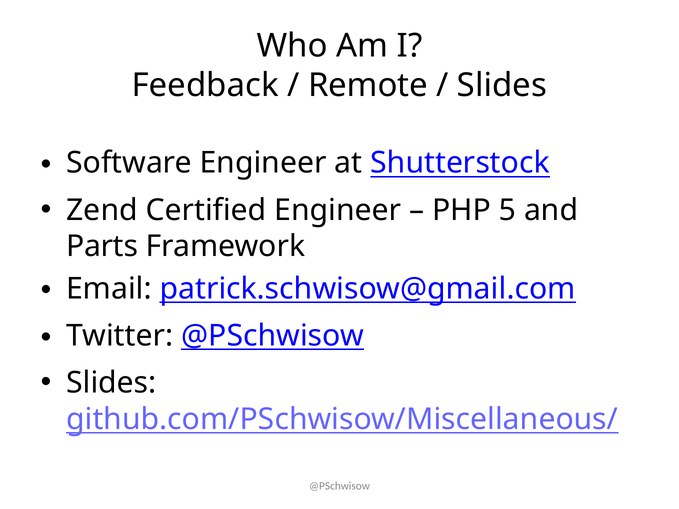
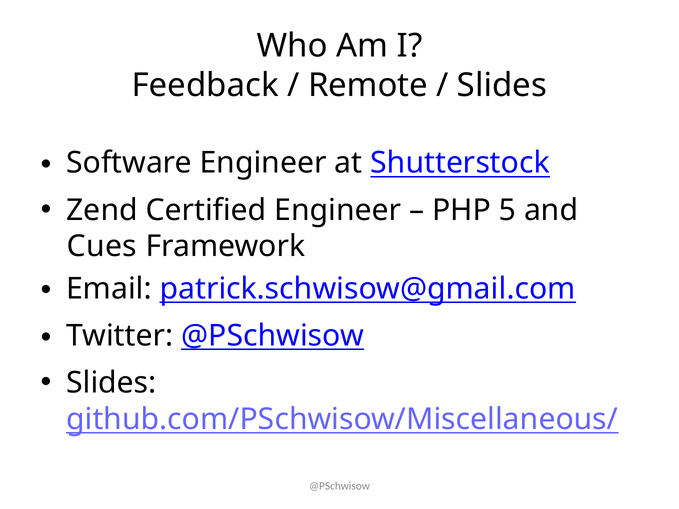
Parts: Parts -> Cues
